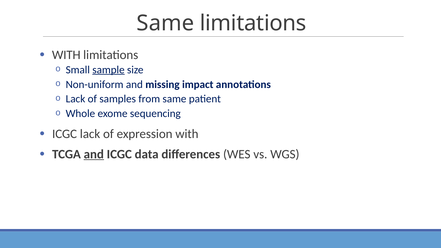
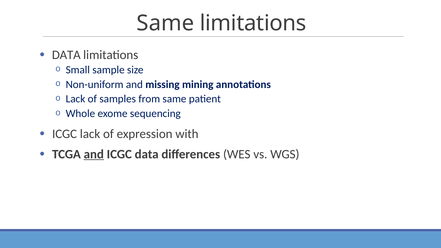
WITH at (66, 55): WITH -> DATA
sample underline: present -> none
impact: impact -> mining
